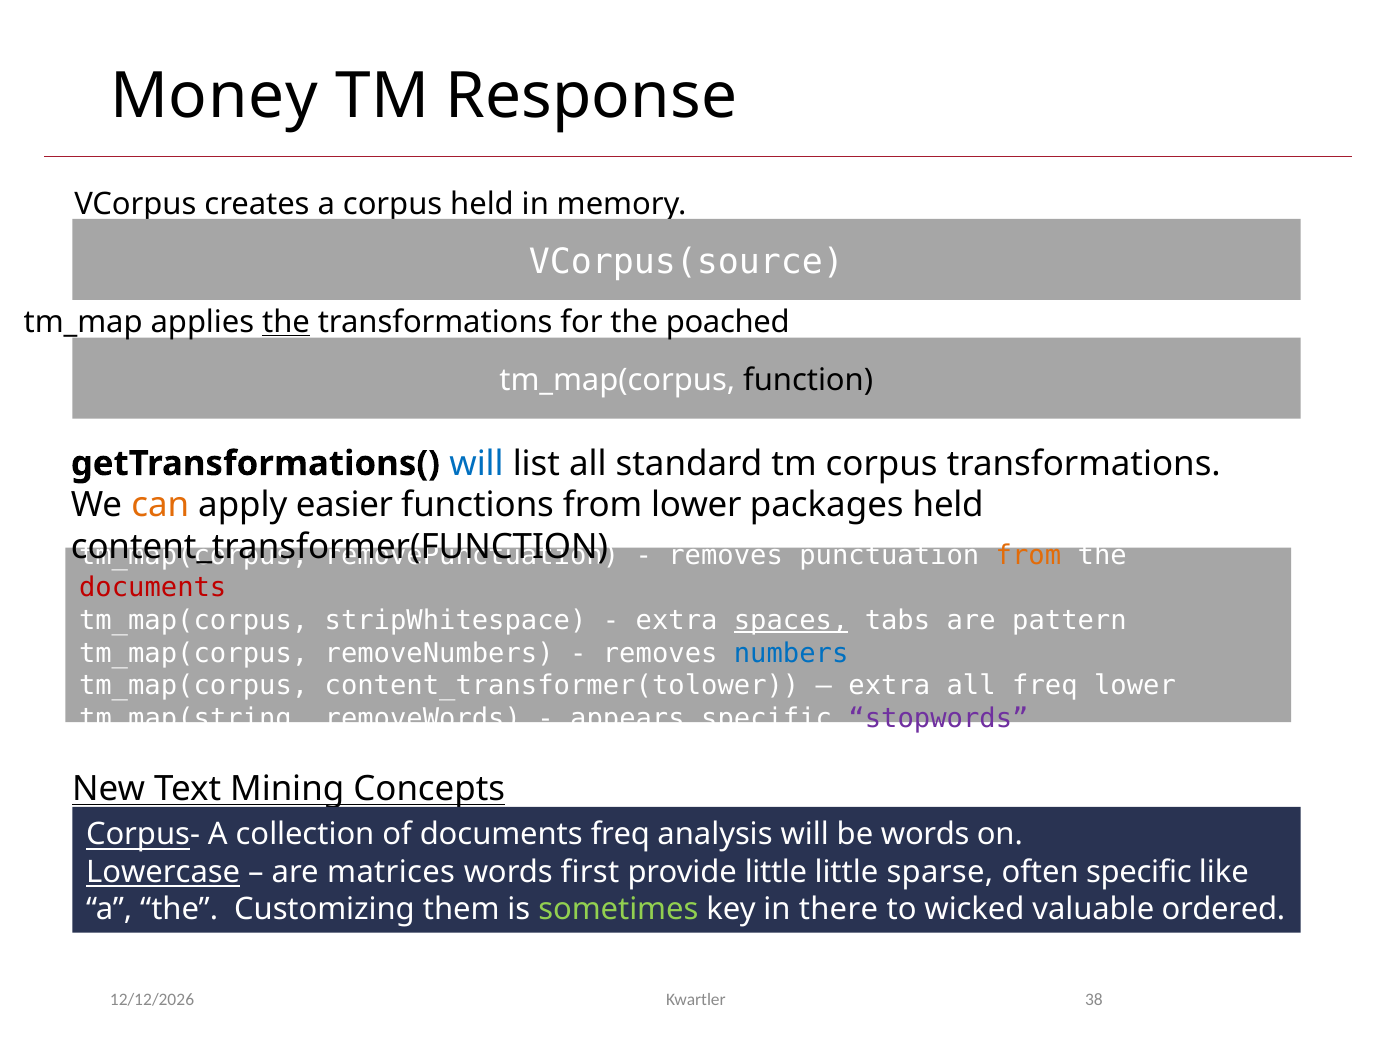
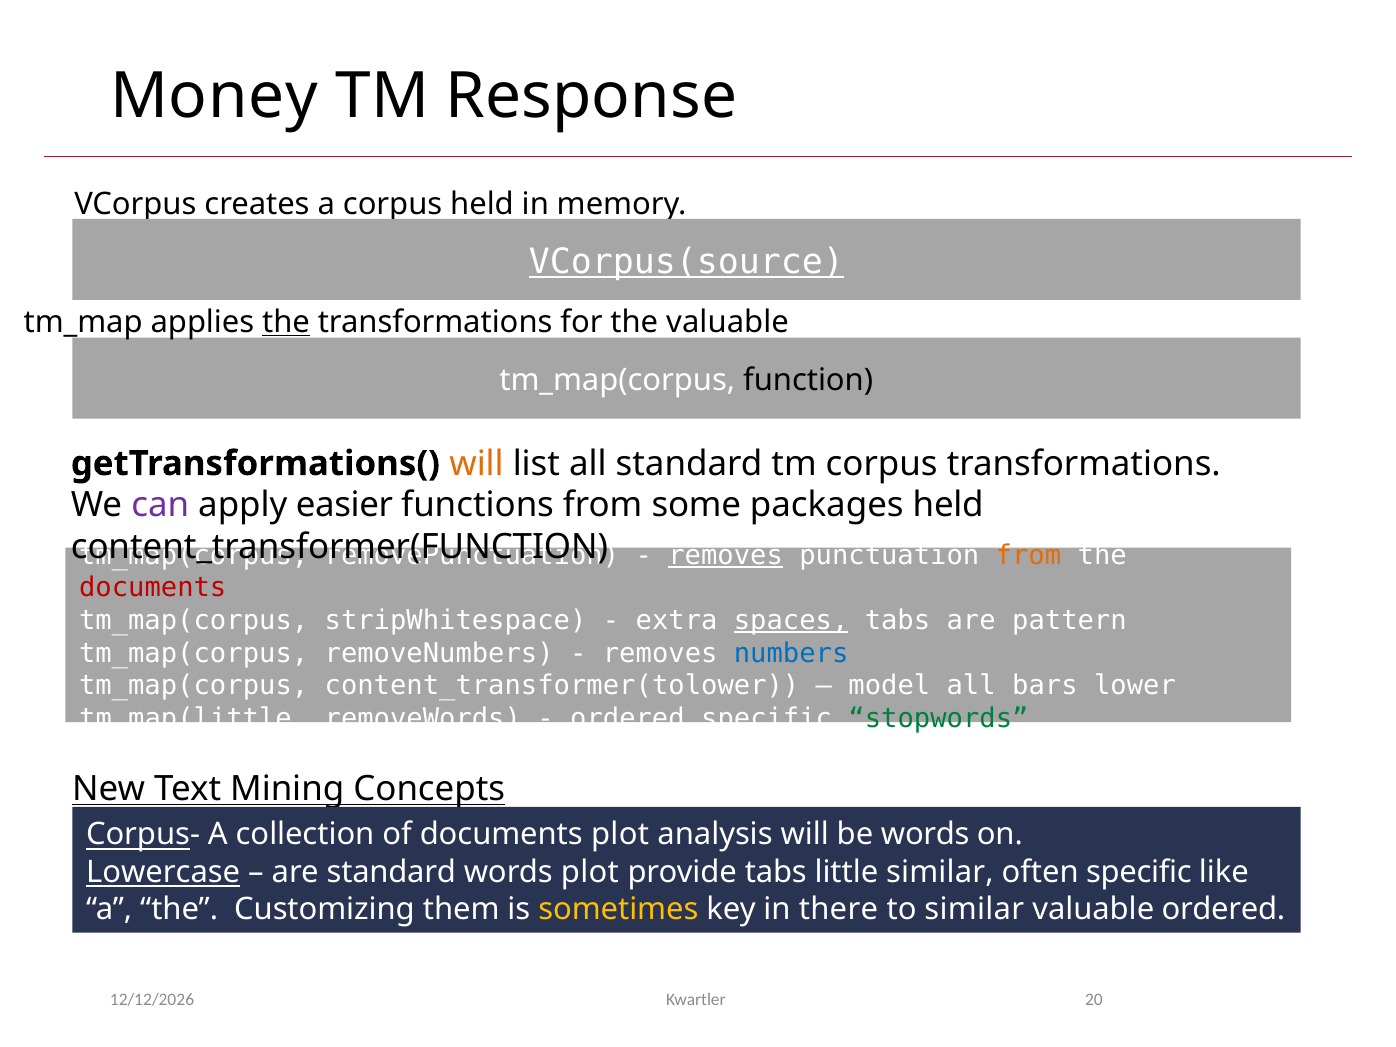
VCorpus(source underline: none -> present
the poached: poached -> valuable
will at (477, 464) colour: blue -> orange
can colour: orange -> purple
from lower: lower -> some
removes at (726, 555) underline: none -> present
extra at (889, 686): extra -> model
all freq: freq -> bars
tm_map(string: tm_map(string -> tm_map(little
appears at (627, 718): appears -> ordered
stopwords colour: purple -> green
documents freq: freq -> plot
are matrices: matrices -> standard
words first: first -> plot
provide little: little -> tabs
little sparse: sparse -> similar
sometimes colour: light green -> yellow
to wicked: wicked -> similar
38: 38 -> 20
